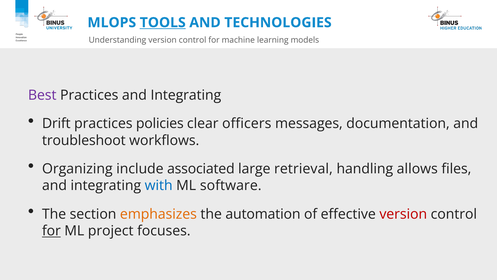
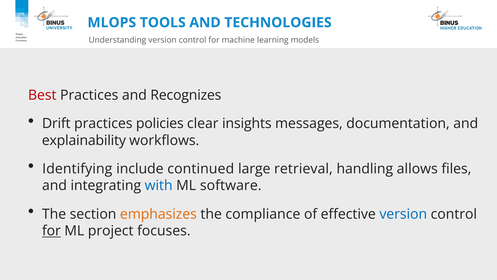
TOOLS underline: present -> none
Best colour: purple -> red
Practices and Integrating: Integrating -> Recognizes
officers: officers -> insights
troubleshoot: troubleshoot -> explainability
Organizing: Organizing -> Identifying
associated: associated -> continued
automation: automation -> compliance
version at (403, 214) colour: red -> blue
